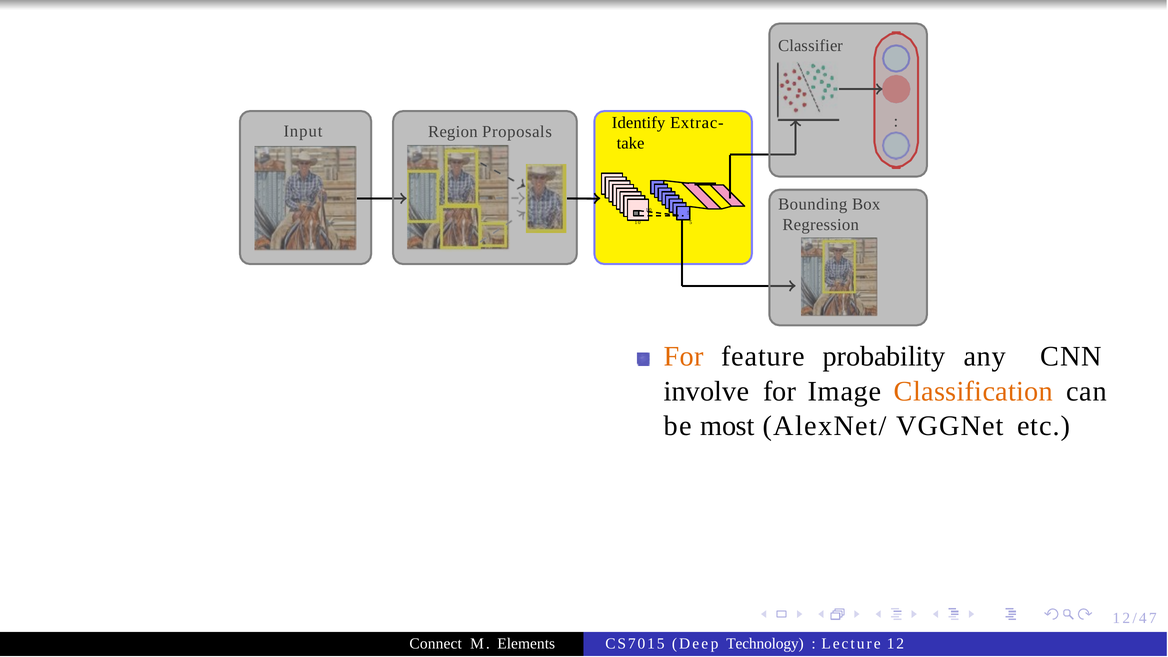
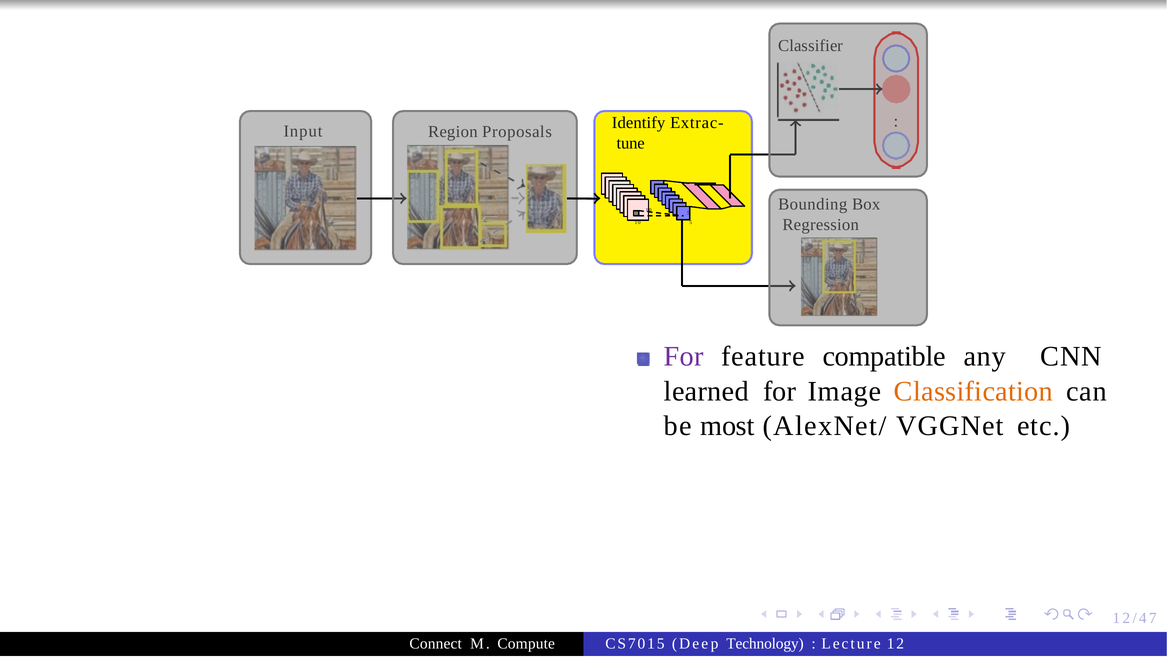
take: take -> tune
For at (684, 357) colour: orange -> purple
probability: probability -> compatible
involve: involve -> learned
Elements: Elements -> Compute
